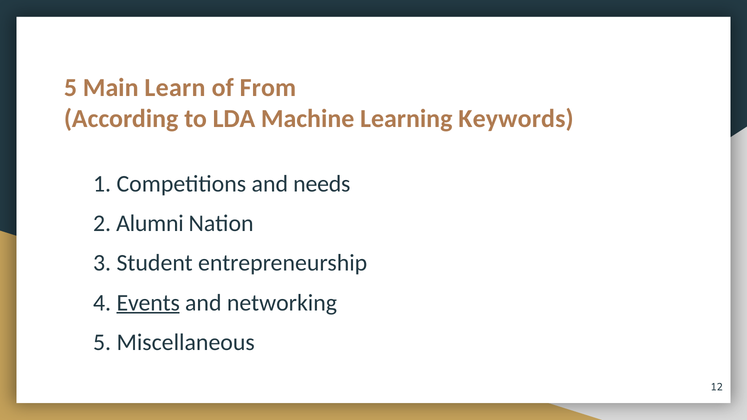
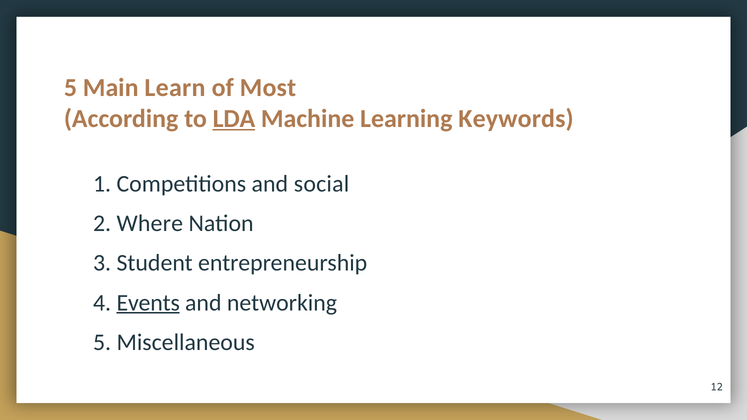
From: From -> Most
LDA underline: none -> present
needs: needs -> social
Alumni: Alumni -> Where
